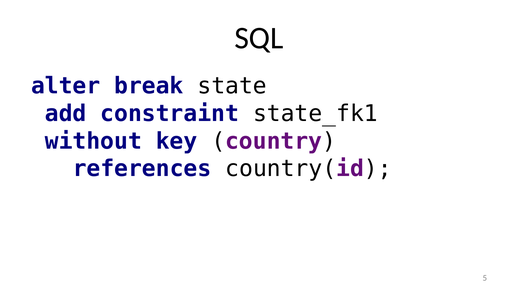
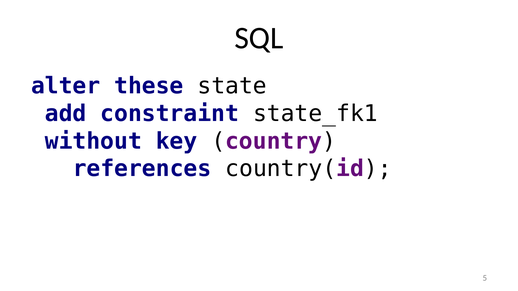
break: break -> these
